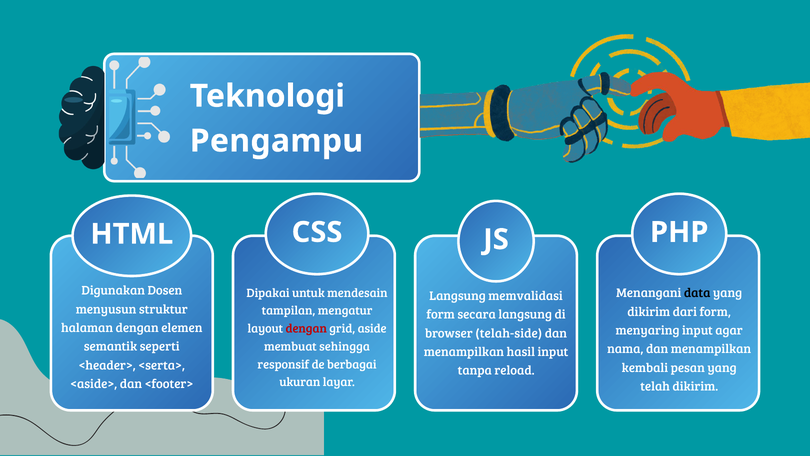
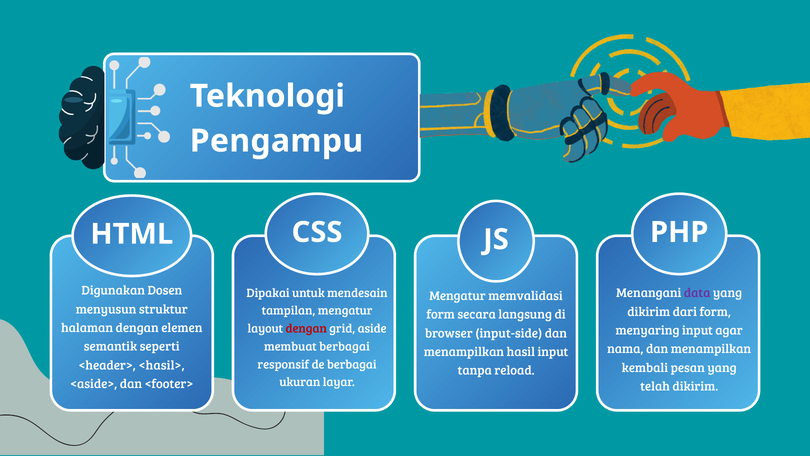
data colour: black -> purple
Langsung at (458, 296): Langsung -> Mengatur
telah-side: telah-side -> input-side
membuat sehingga: sehingga -> berbagai
<serta>: <serta> -> <hasil>
